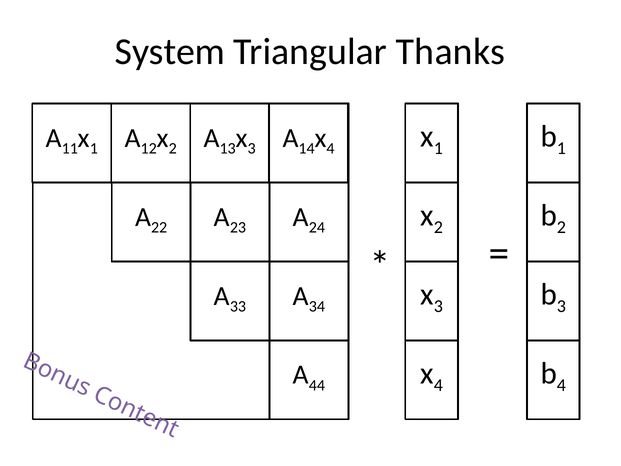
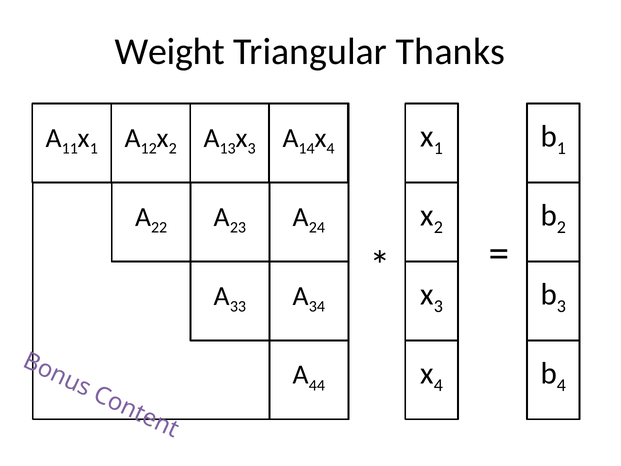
System: System -> Weight
